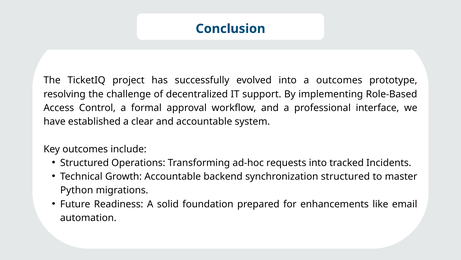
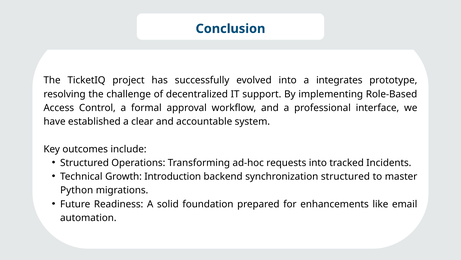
a outcomes: outcomes -> integrates
Growth Accountable: Accountable -> Introduction
